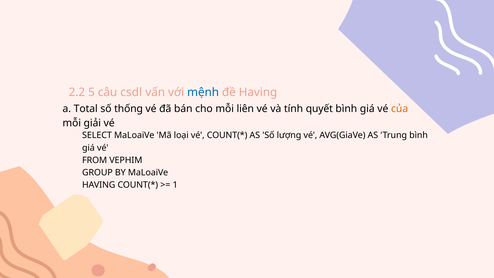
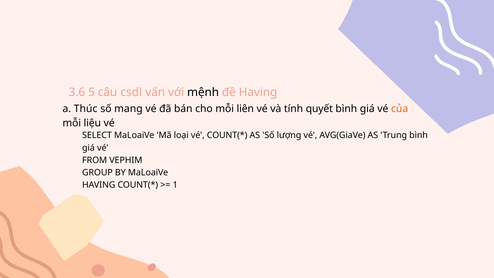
2.2: 2.2 -> 3.6
mệnh colour: blue -> black
Total: Total -> Thúc
thống: thống -> mang
giải: giải -> liệu
